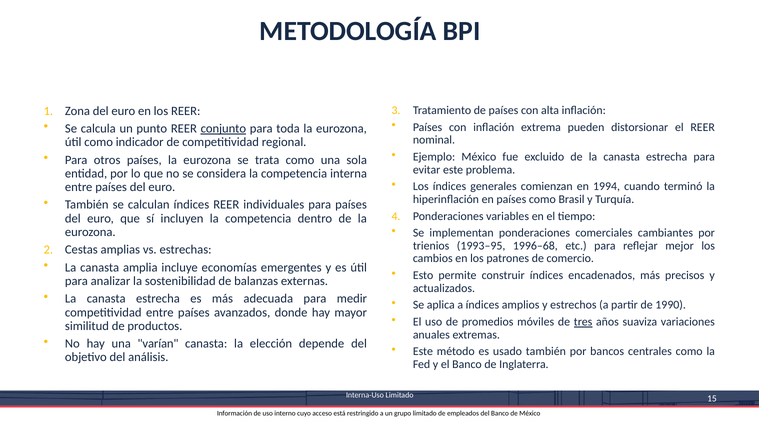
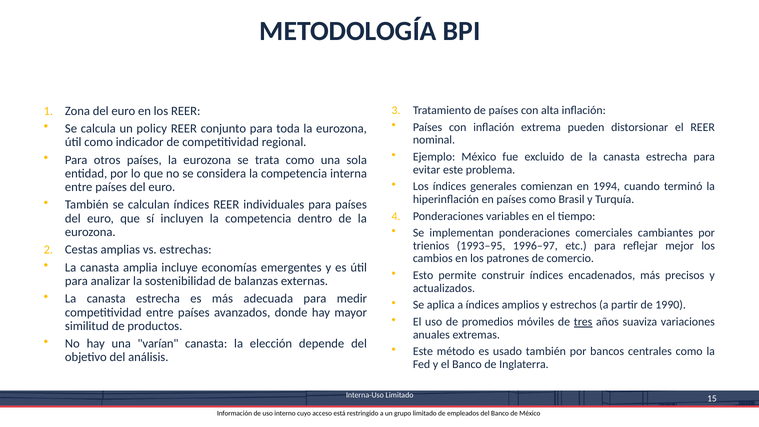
punto: punto -> policy
conjunto underline: present -> none
1996–68: 1996–68 -> 1996–97
